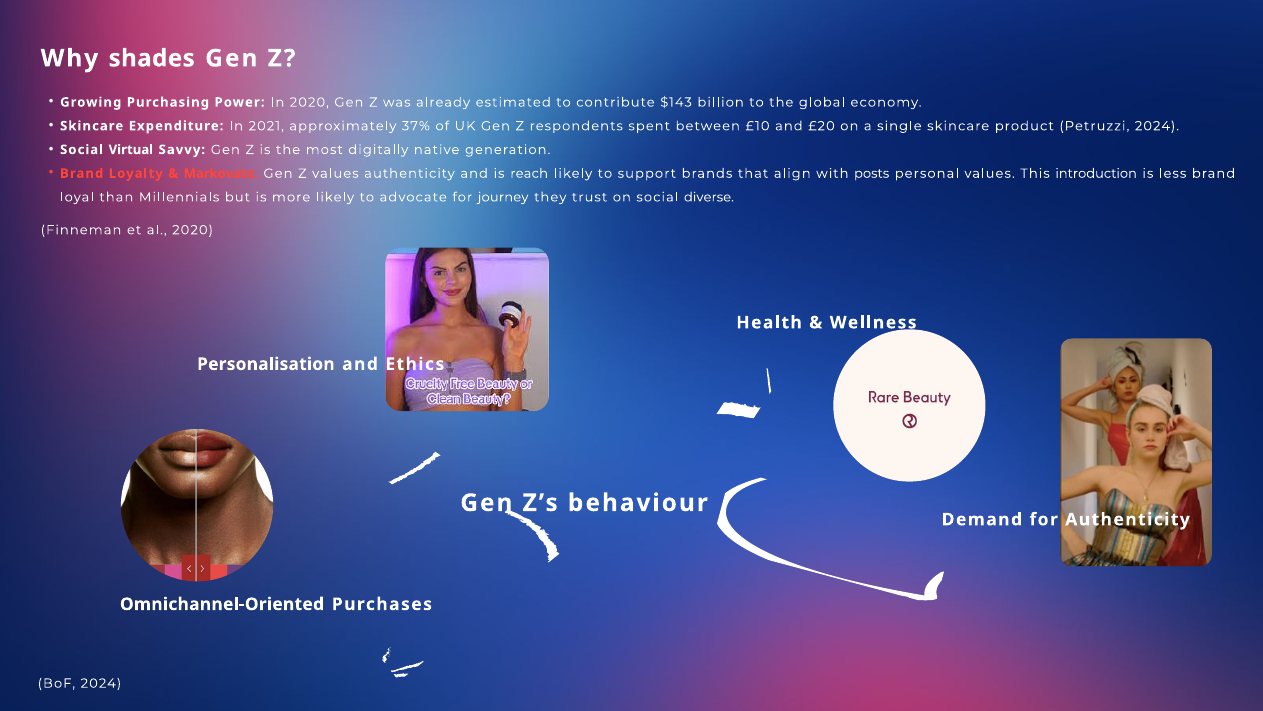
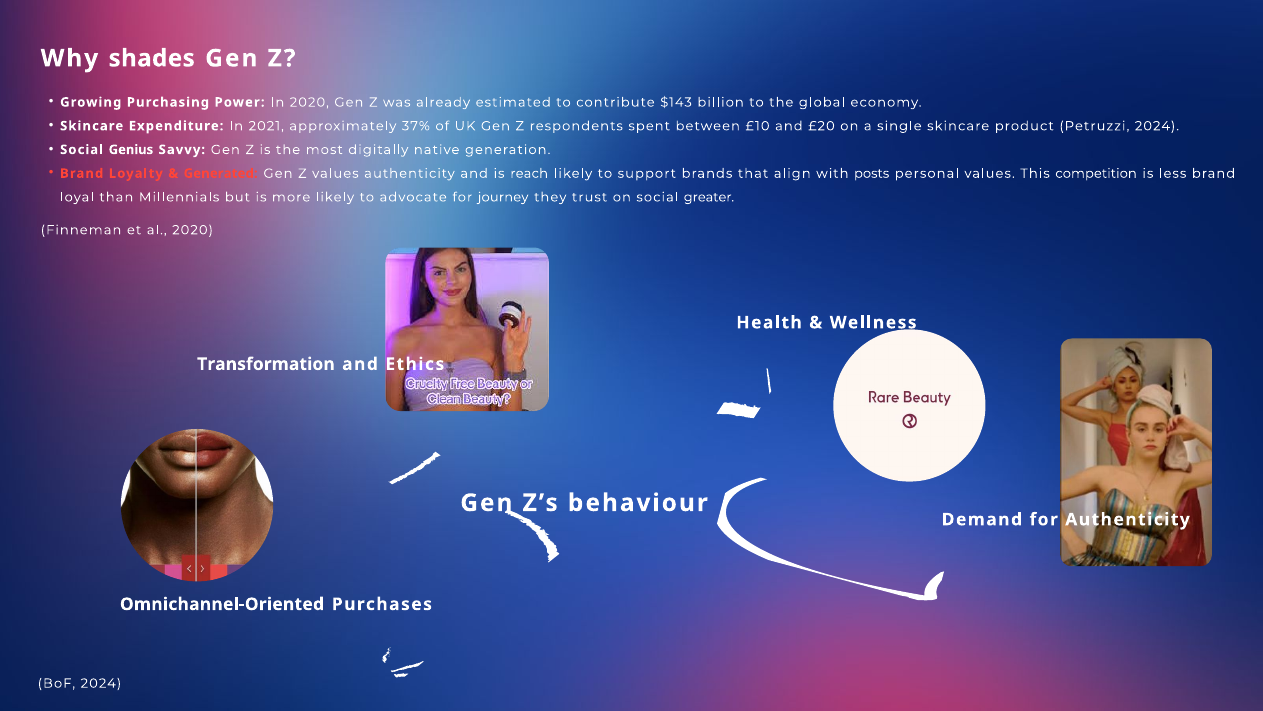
Virtual: Virtual -> Genius
Markovate: Markovate -> Generated
introduction: introduction -> competition
diverse: diverse -> greater
Personalisation: Personalisation -> Transformation
